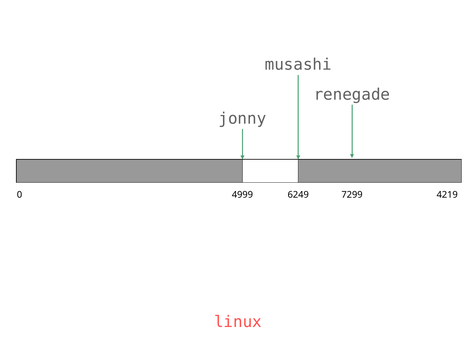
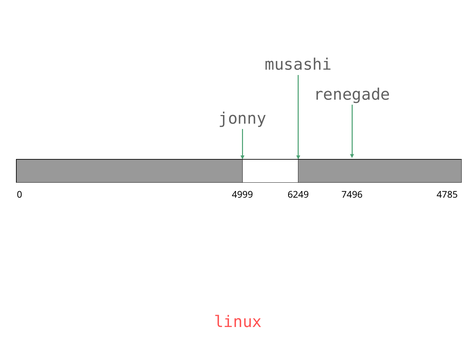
7299: 7299 -> 7496
4219: 4219 -> 4785
